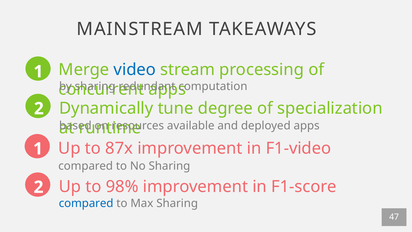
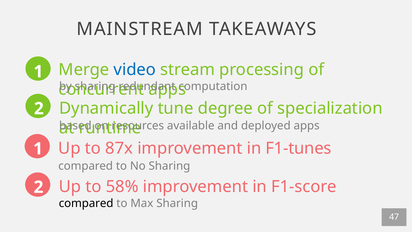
F1-video: F1-video -> F1-tunes
98%: 98% -> 58%
compared at (86, 203) colour: blue -> black
